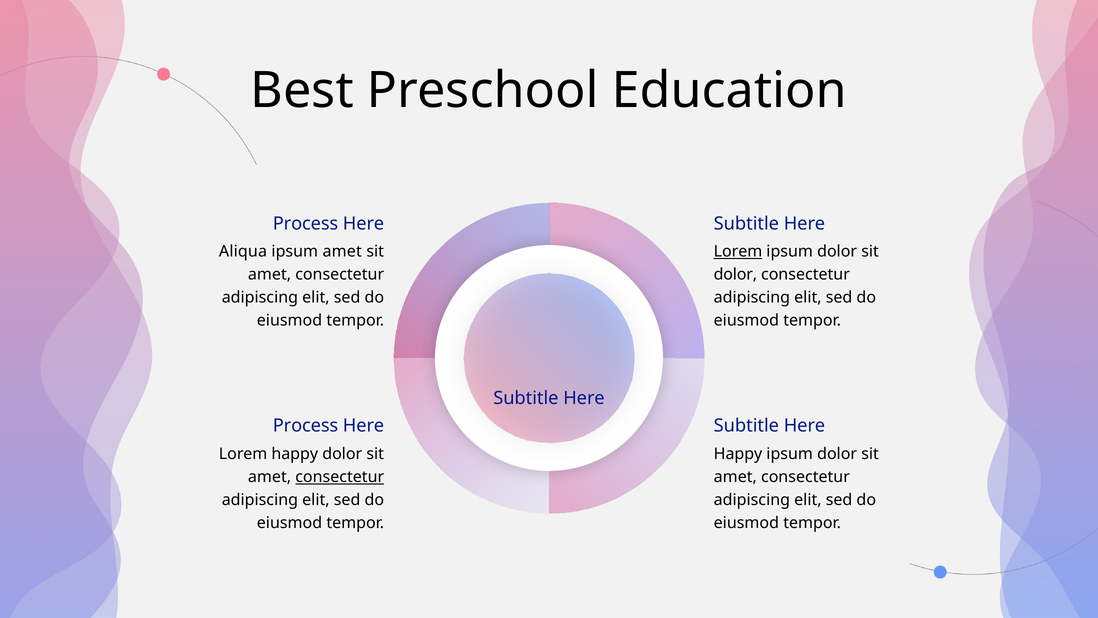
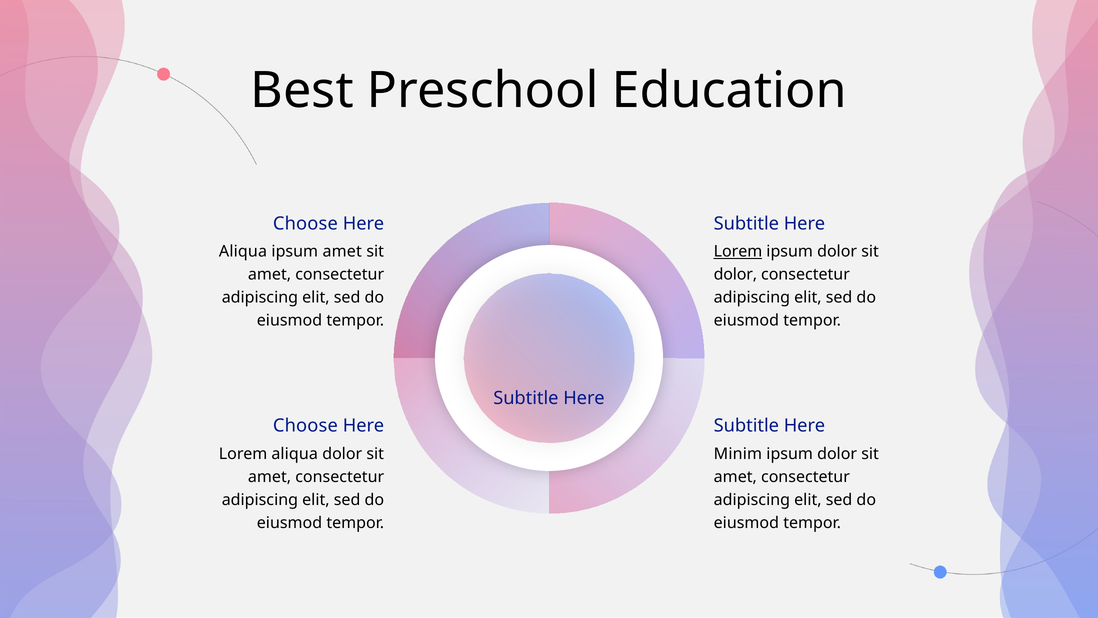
Process at (306, 223): Process -> Choose
Process at (306, 426): Process -> Choose
Lorem happy: happy -> aliqua
Happy at (738, 454): Happy -> Minim
consectetur at (340, 477) underline: present -> none
